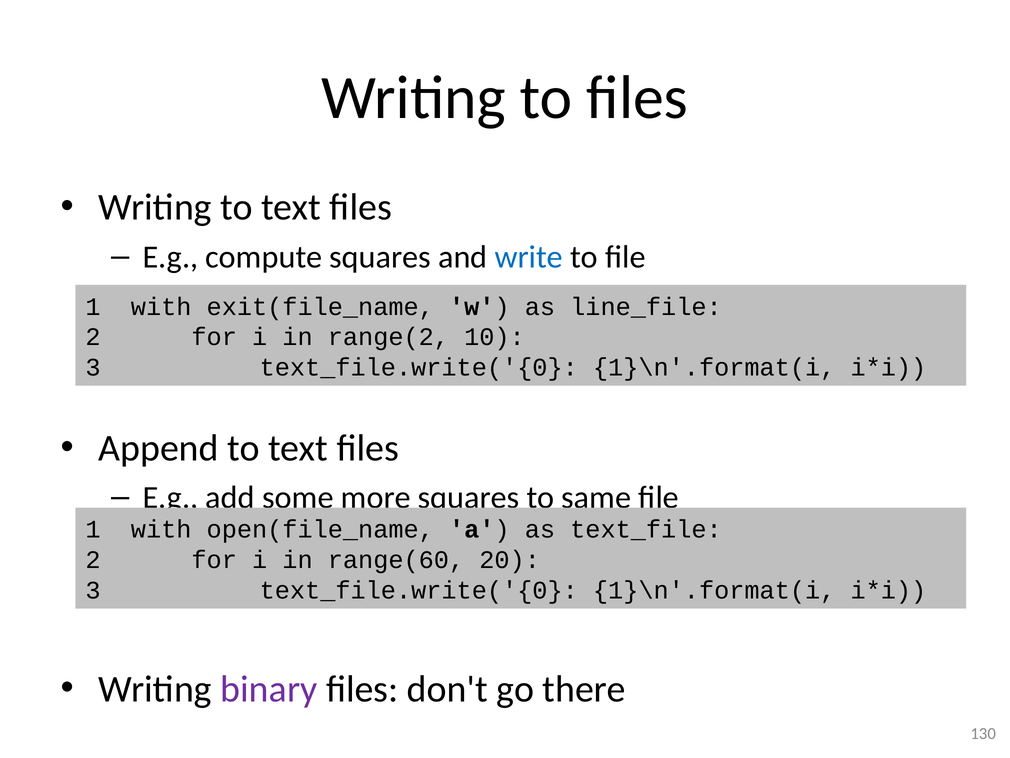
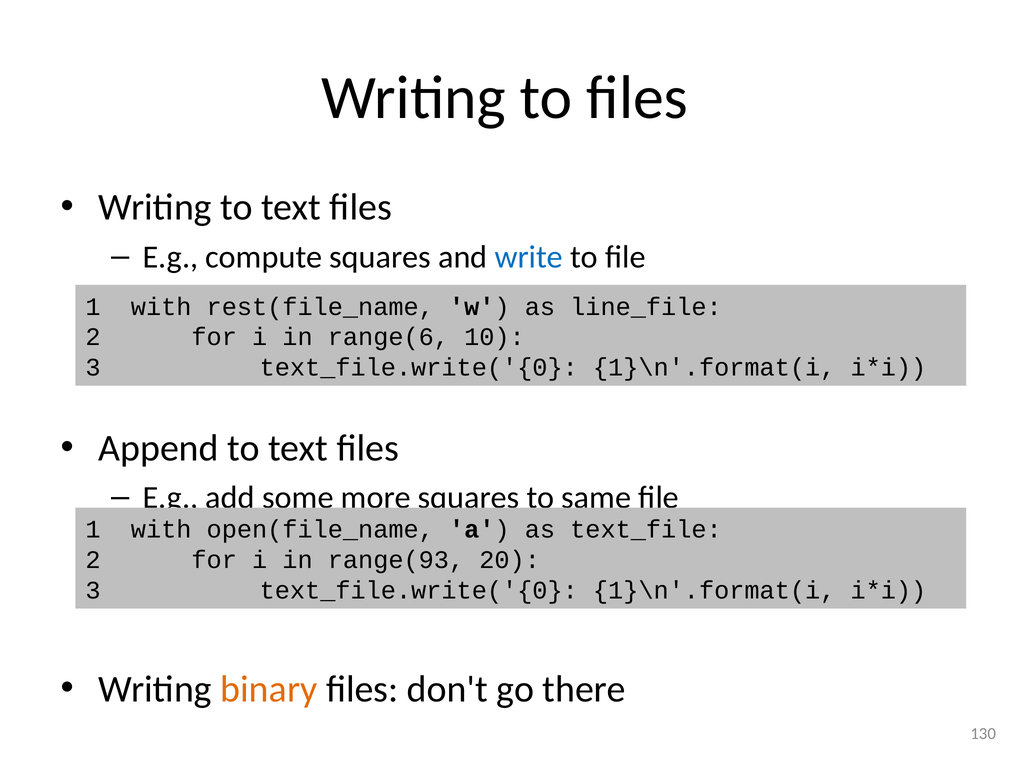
exit(file_name: exit(file_name -> rest(file_name
range(2: range(2 -> range(6
range(60: range(60 -> range(93
binary colour: purple -> orange
